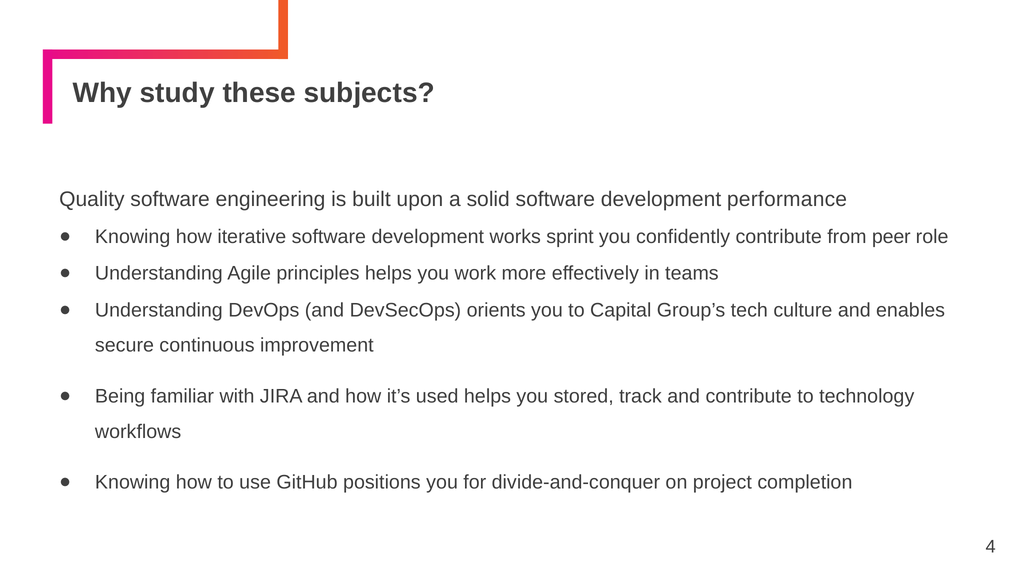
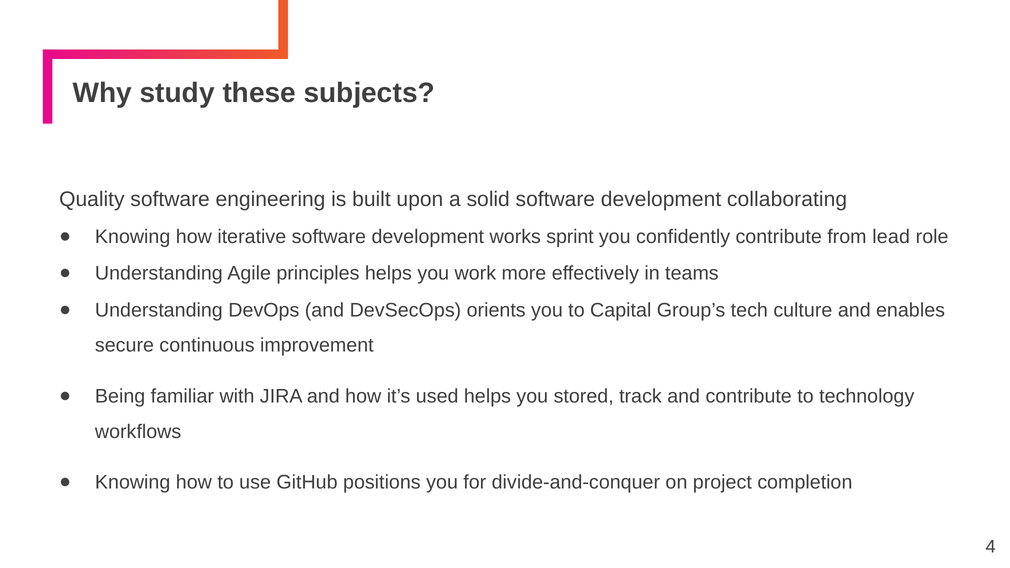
performance: performance -> collaborating
peer: peer -> lead
